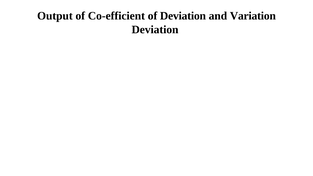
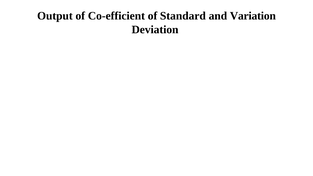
of Deviation: Deviation -> Standard
